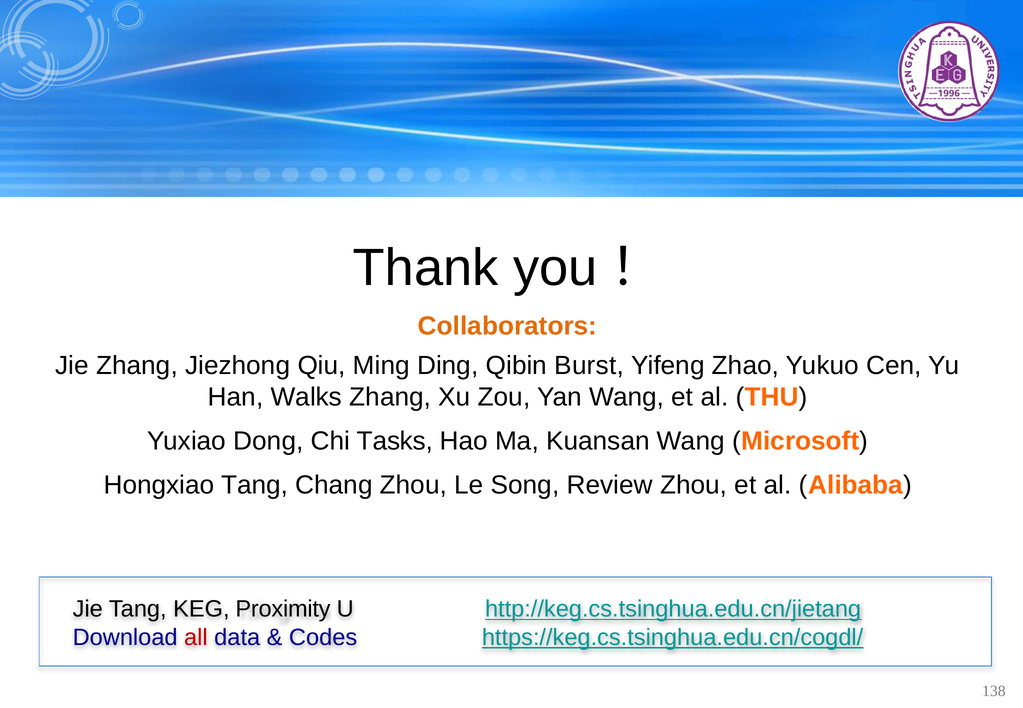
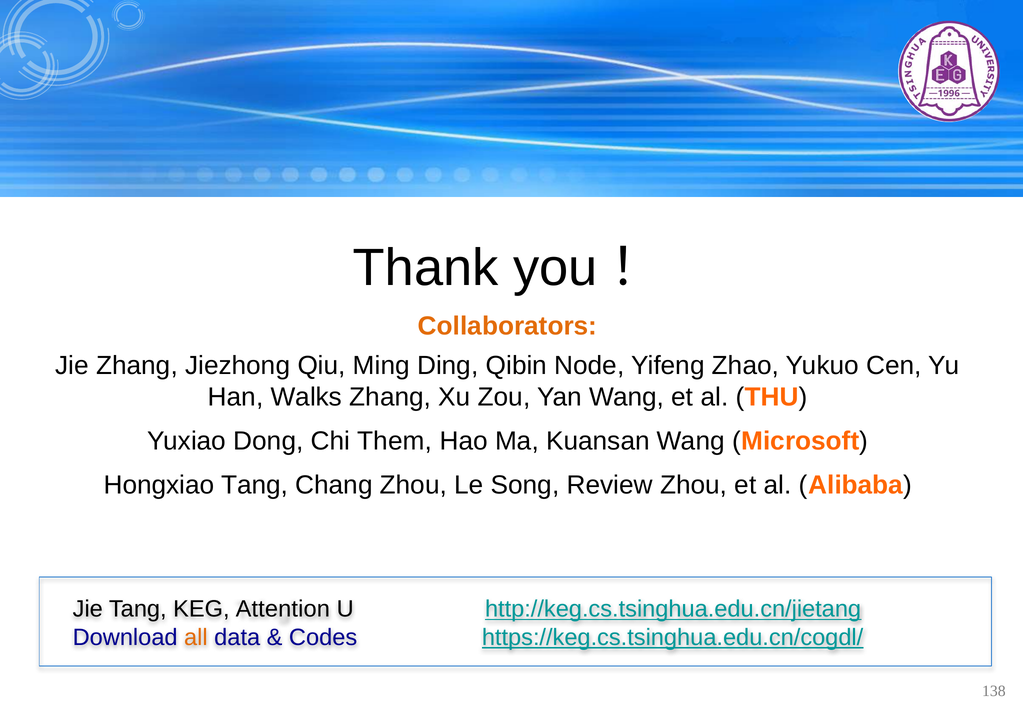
Burst: Burst -> Node
Tasks: Tasks -> Them
Proximity: Proximity -> Attention
all colour: red -> orange
